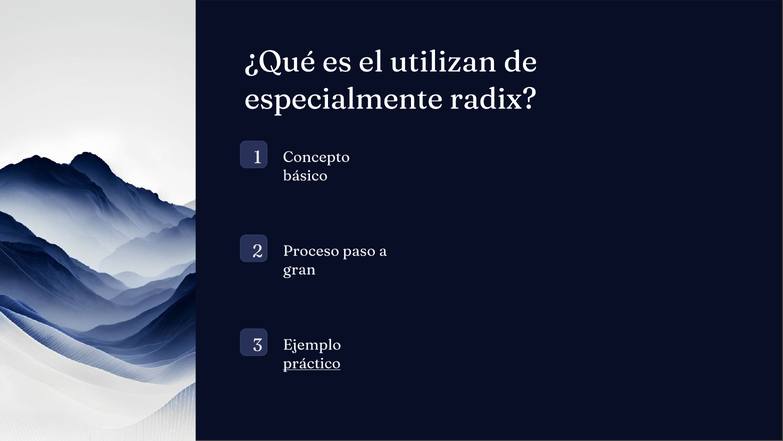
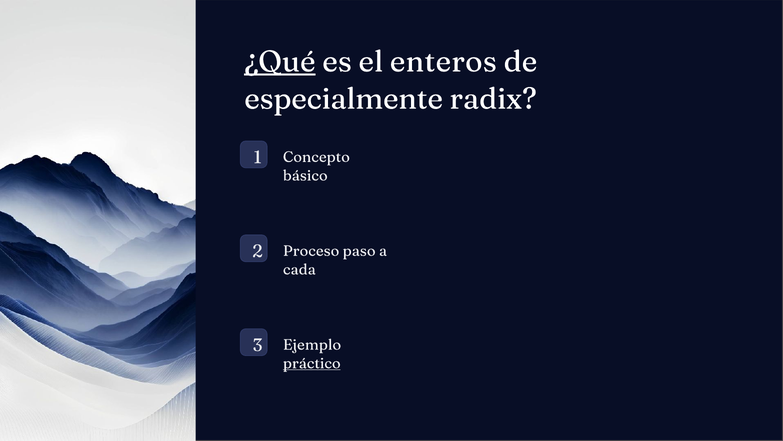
¿Qué underline: none -> present
utilizan: utilizan -> enteros
gran: gran -> cada
